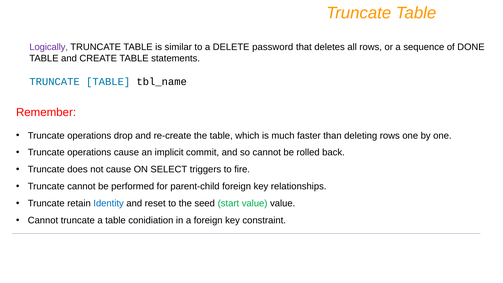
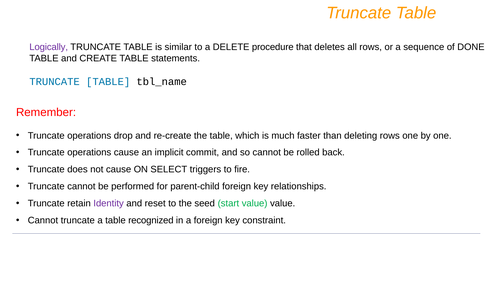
password: password -> procedure
Identity colour: blue -> purple
conidiation: conidiation -> recognized
